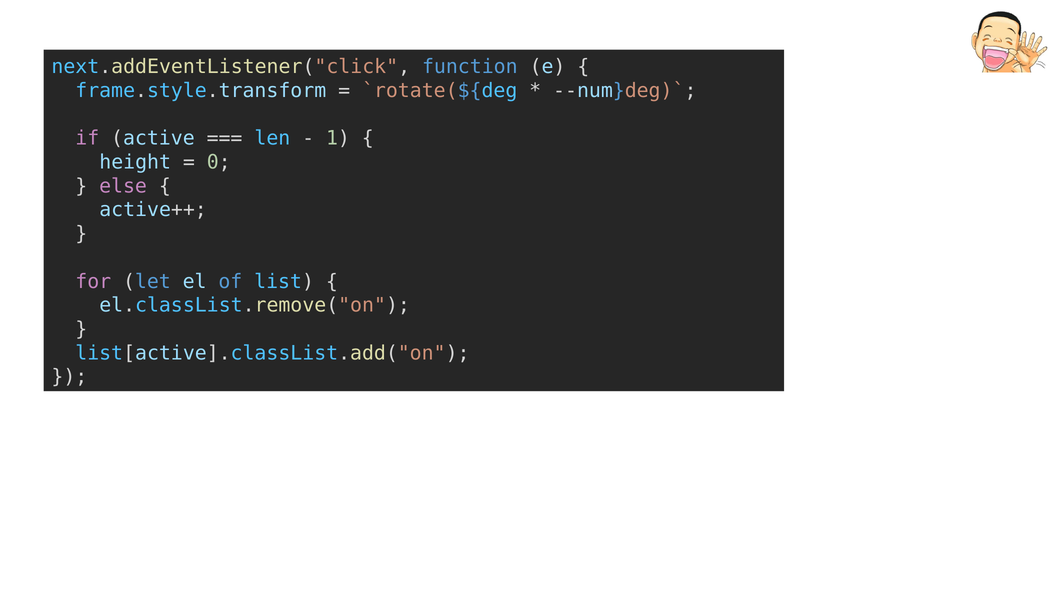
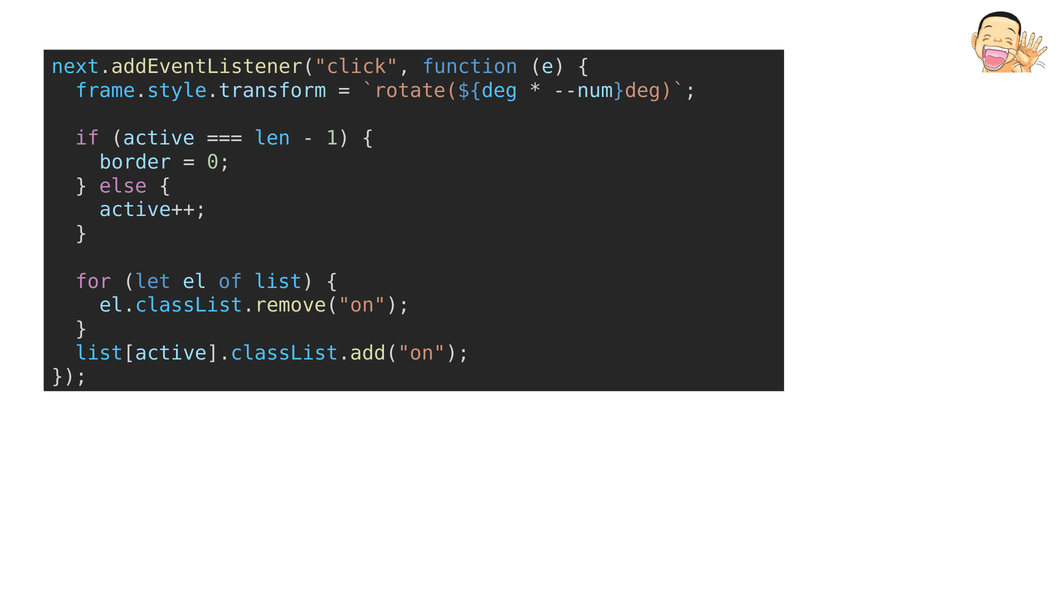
height: height -> border
